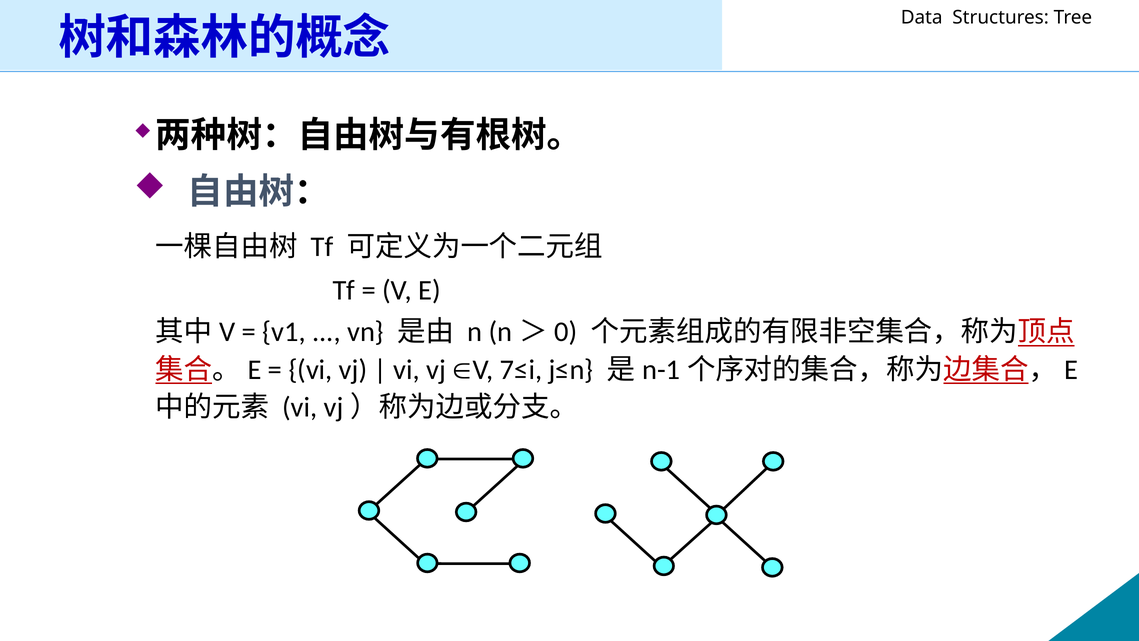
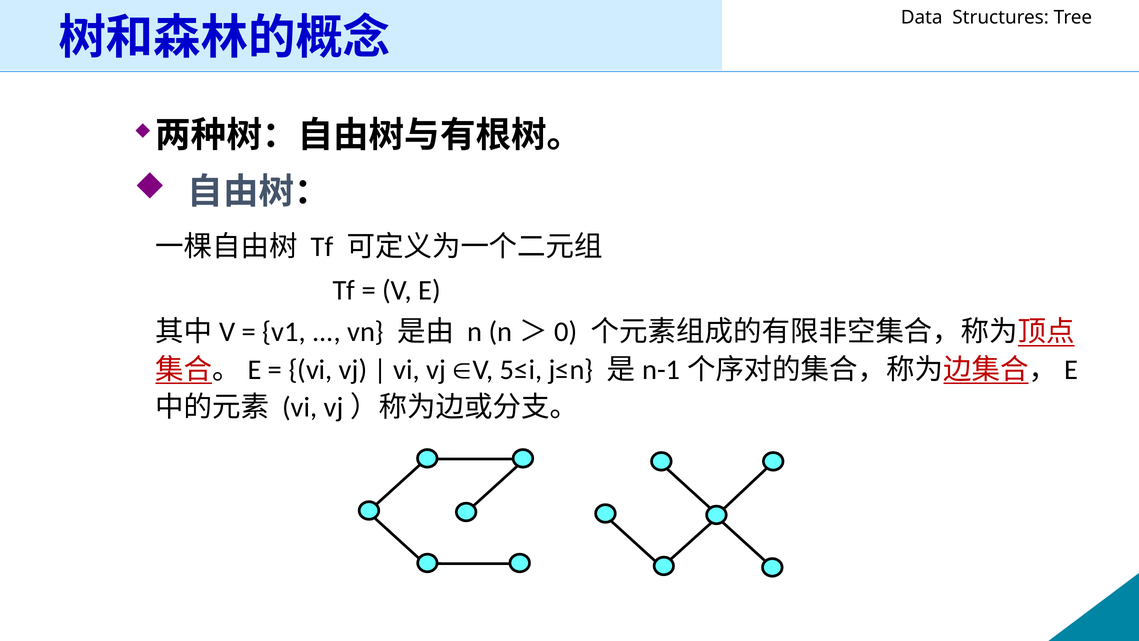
7≤i: 7≤i -> 5≤i
